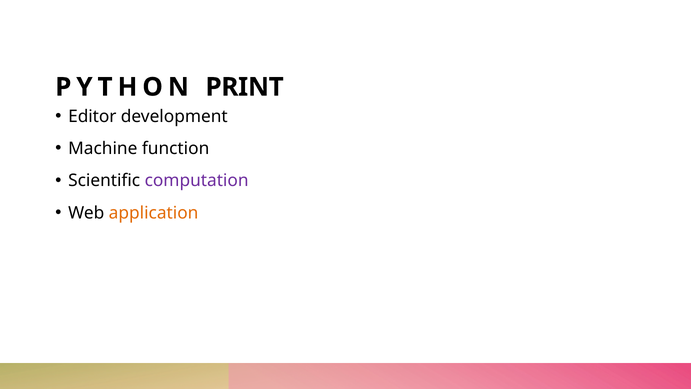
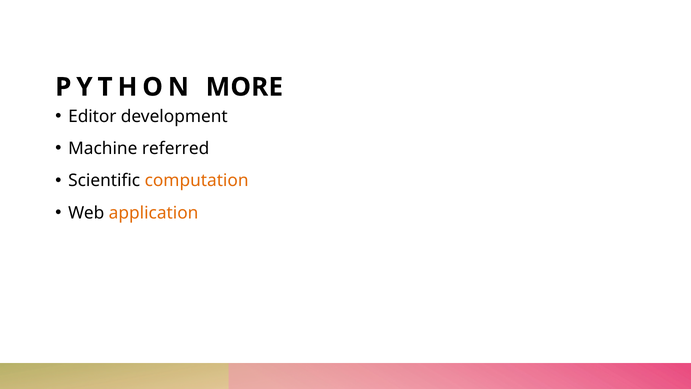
PRINT: PRINT -> MORE
function: function -> referred
computation colour: purple -> orange
